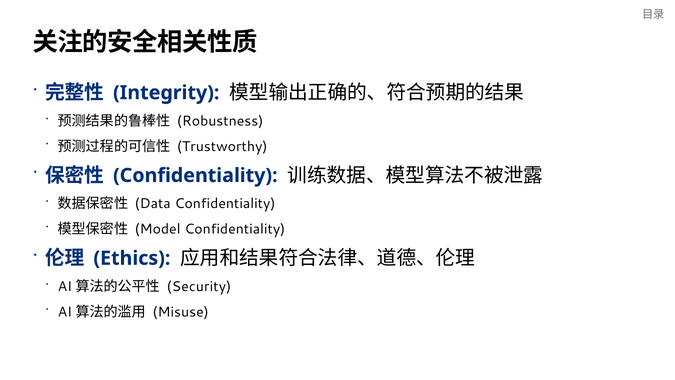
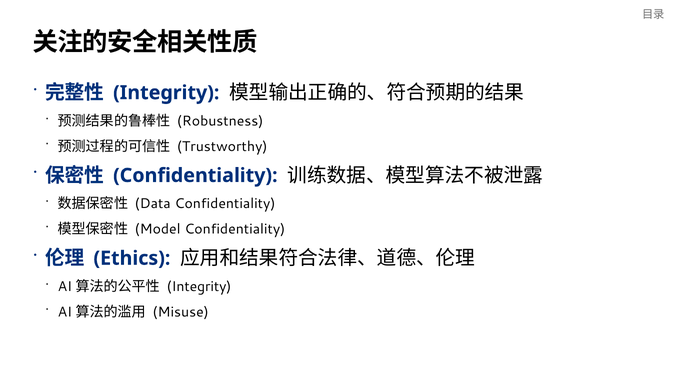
Security at (199, 286): Security -> Integrity
